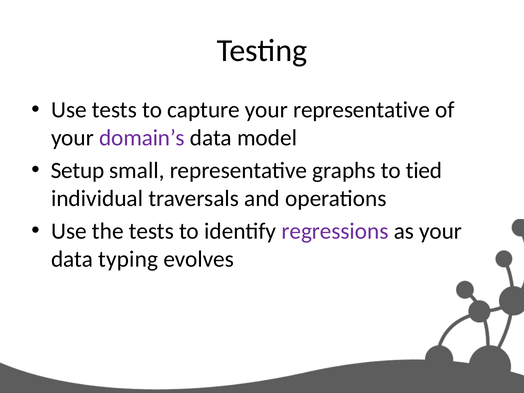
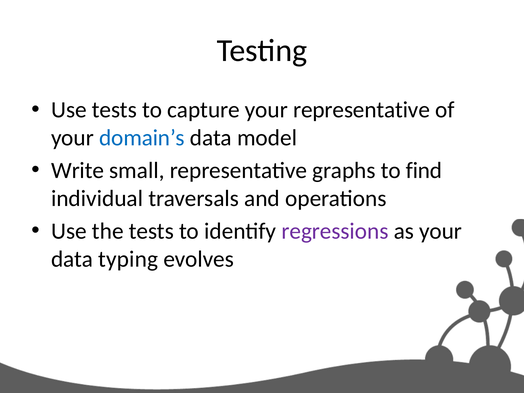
domain’s colour: purple -> blue
Setup: Setup -> Write
tied: tied -> find
